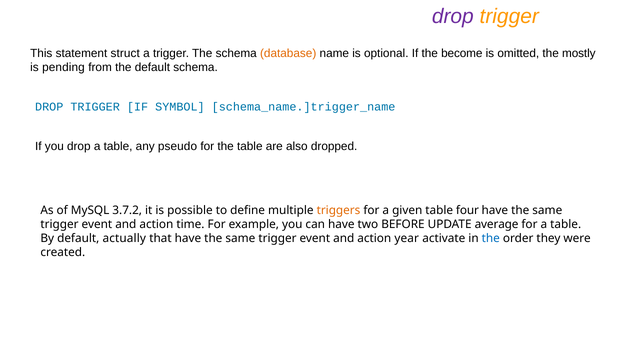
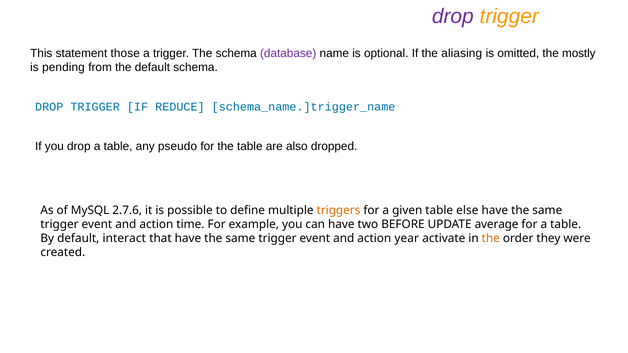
struct: struct -> those
database colour: orange -> purple
become: become -> aliasing
SYMBOL: SYMBOL -> REDUCE
3.7.2: 3.7.2 -> 2.7.6
four: four -> else
actually: actually -> interact
the at (491, 239) colour: blue -> orange
